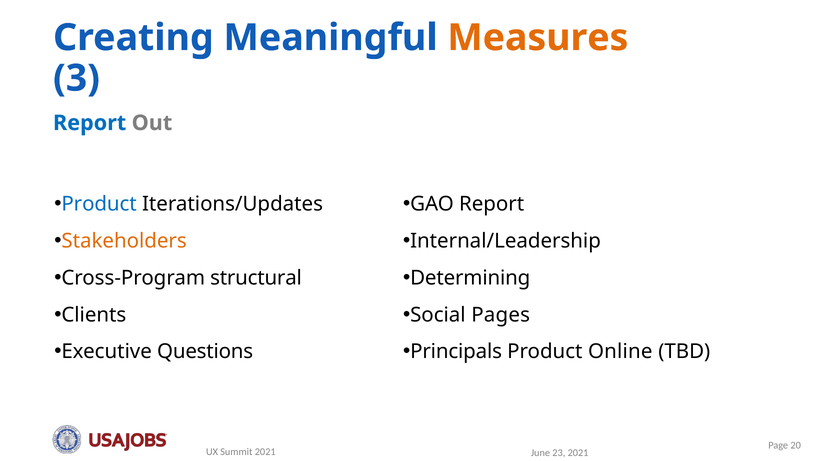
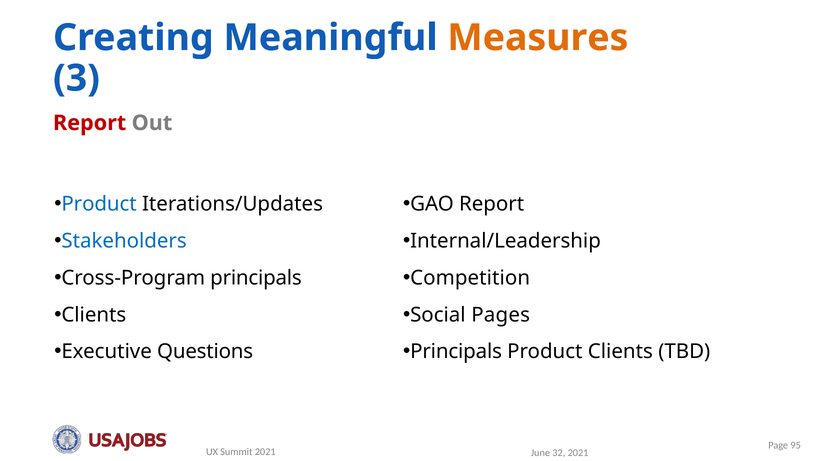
Report at (90, 123) colour: blue -> red
Stakeholders colour: orange -> blue
Cross-Program structural: structural -> principals
Determining: Determining -> Competition
Product Online: Online -> Clients
20: 20 -> 95
23: 23 -> 32
